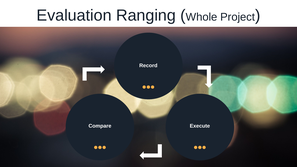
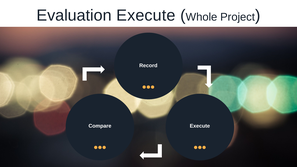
Evaluation Ranging: Ranging -> Execute
